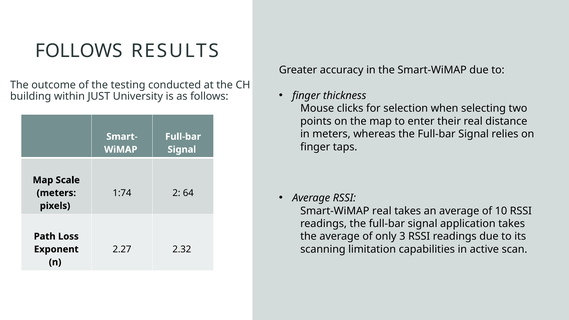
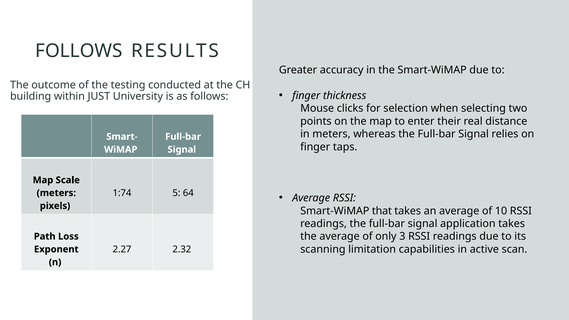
2: 2 -> 5
Smart-WiMAP real: real -> that
